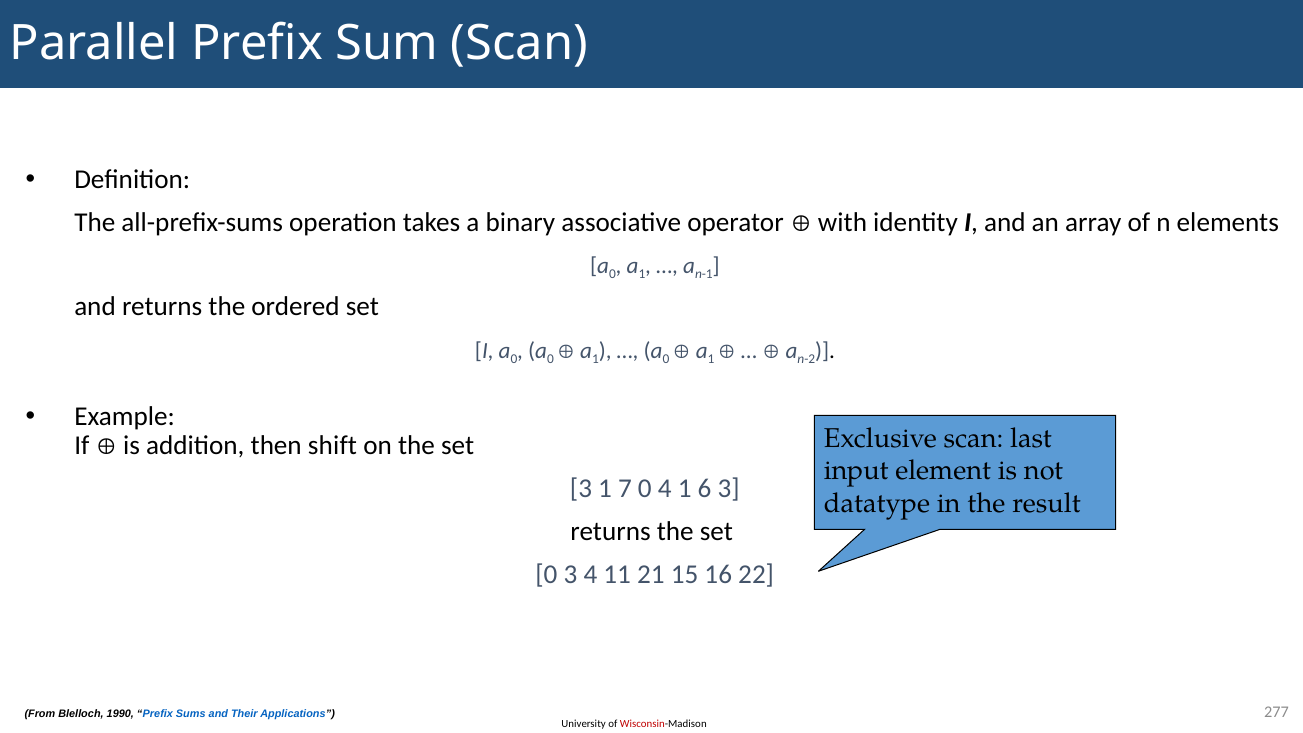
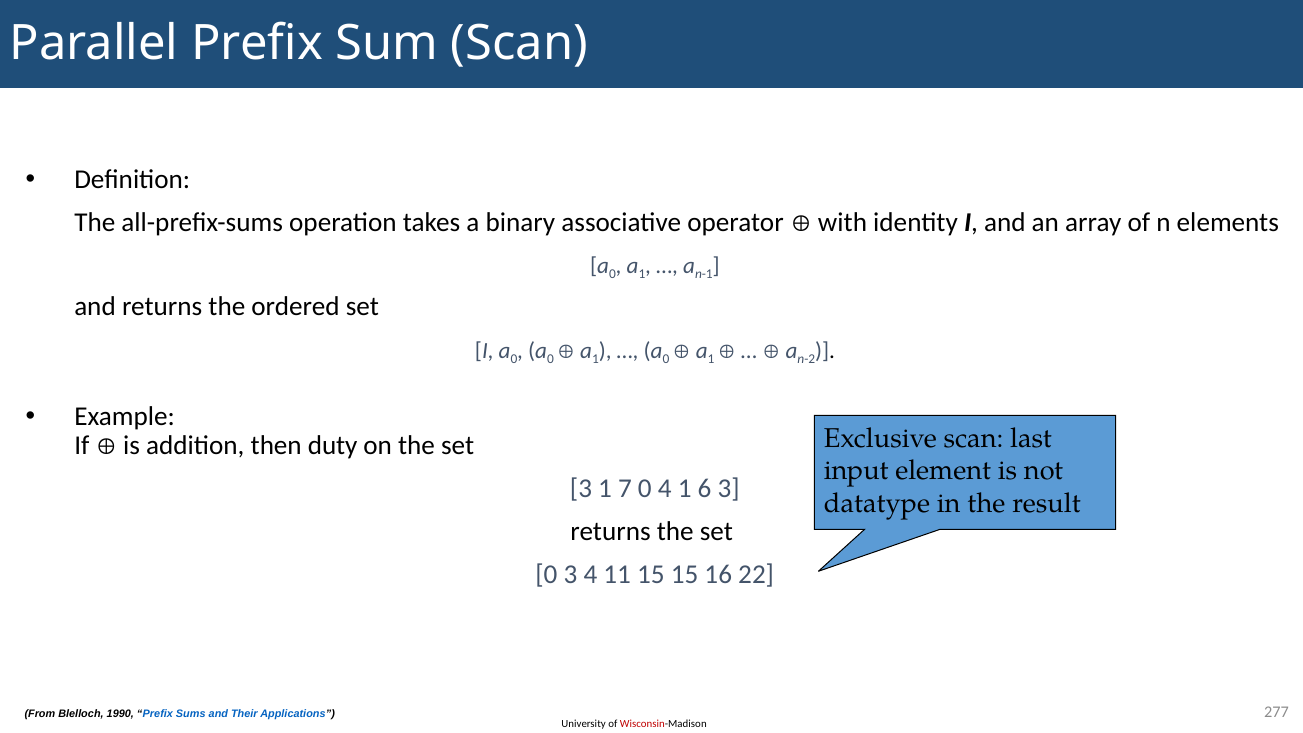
shift: shift -> duty
11 21: 21 -> 15
